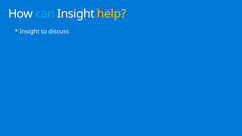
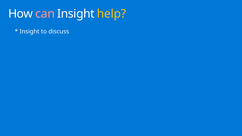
can colour: light blue -> pink
